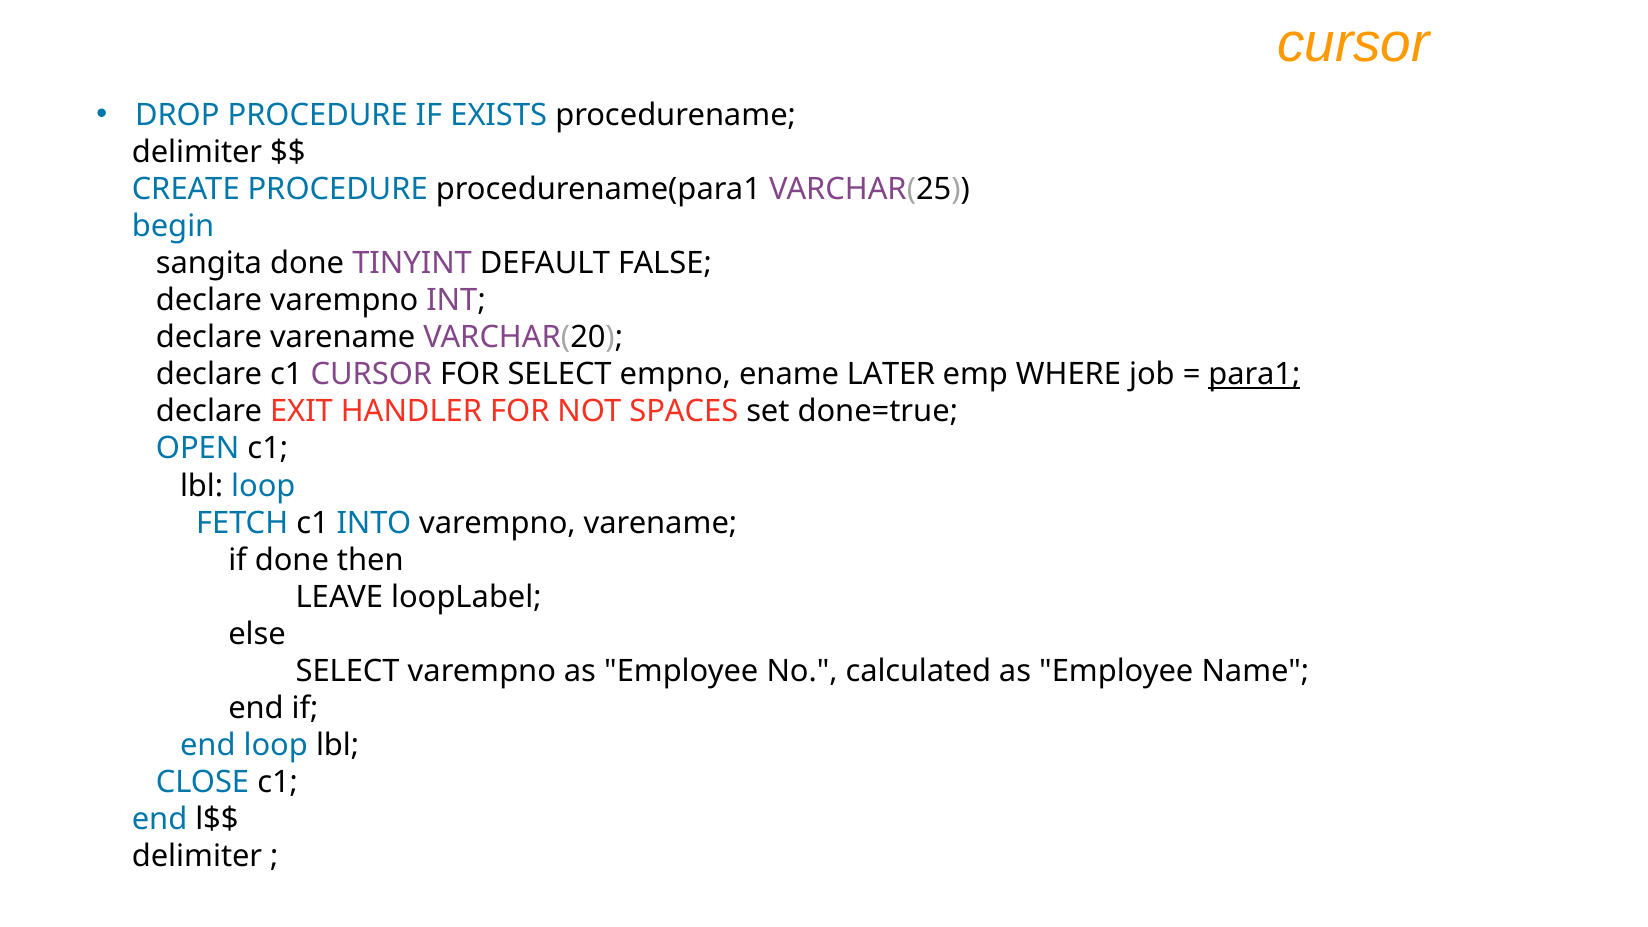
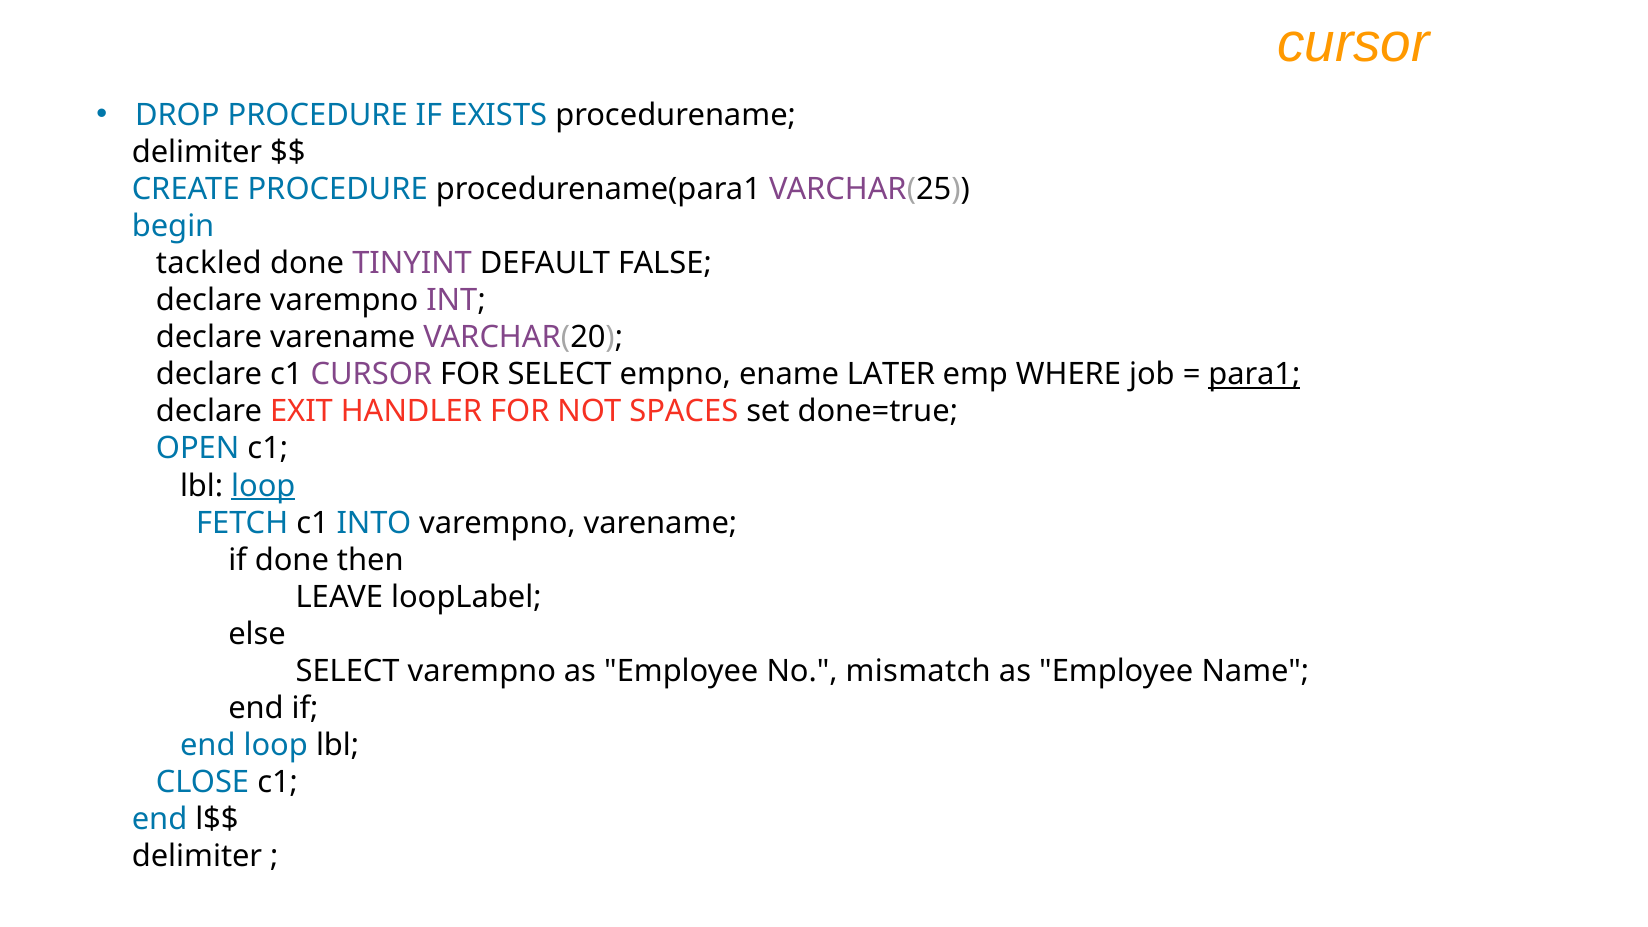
sangita: sangita -> tackled
loop at (263, 486) underline: none -> present
calculated: calculated -> mismatch
